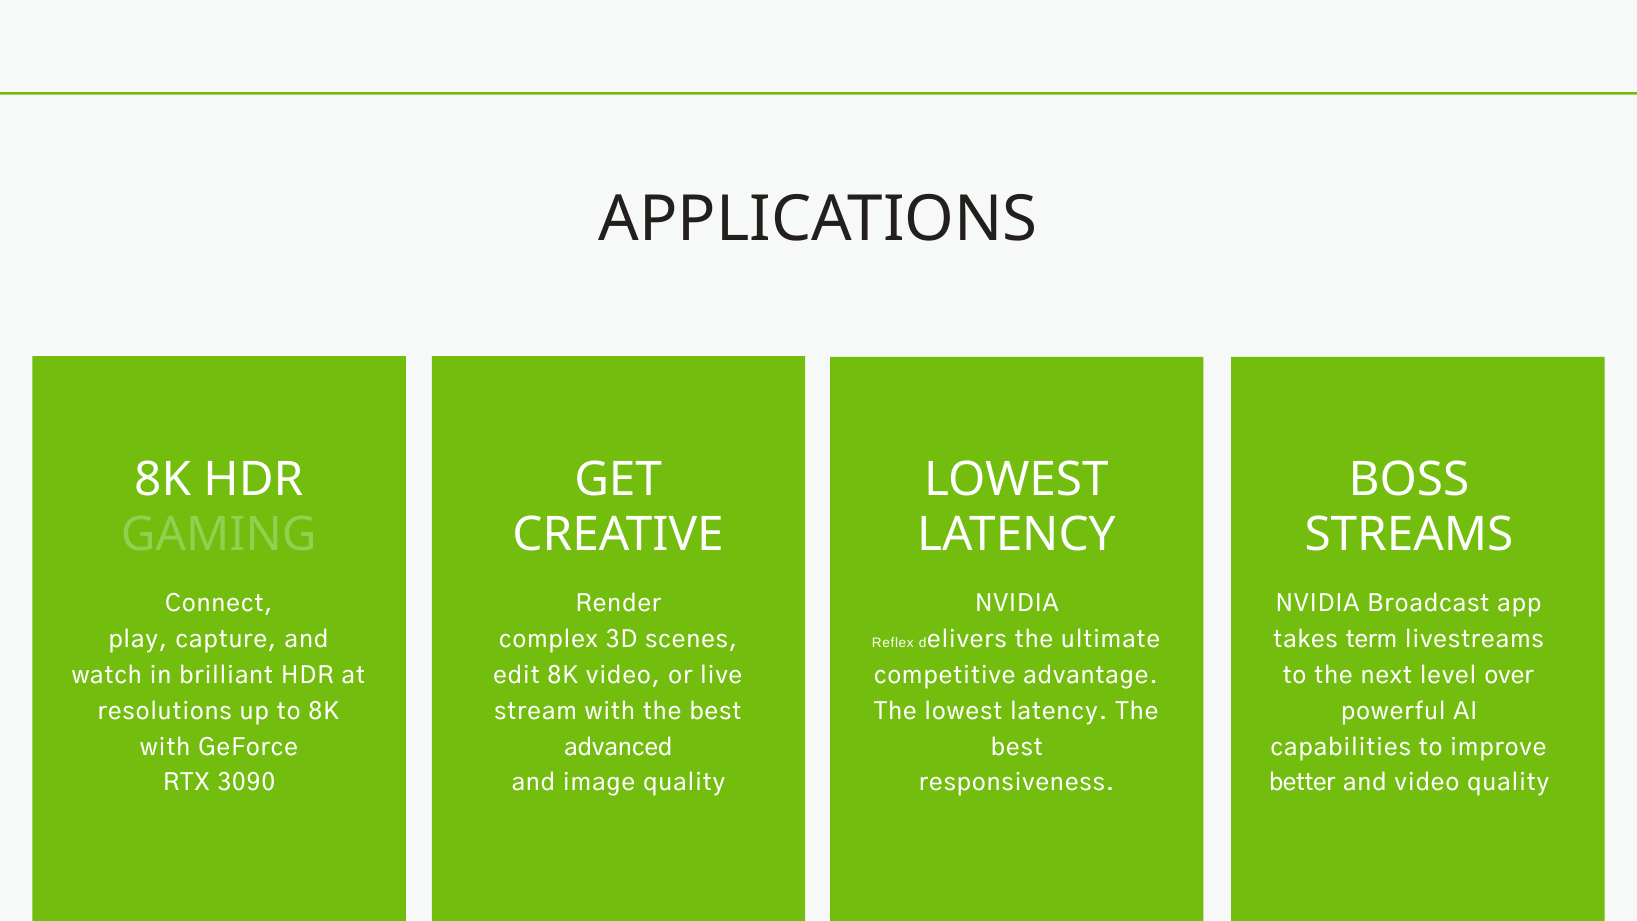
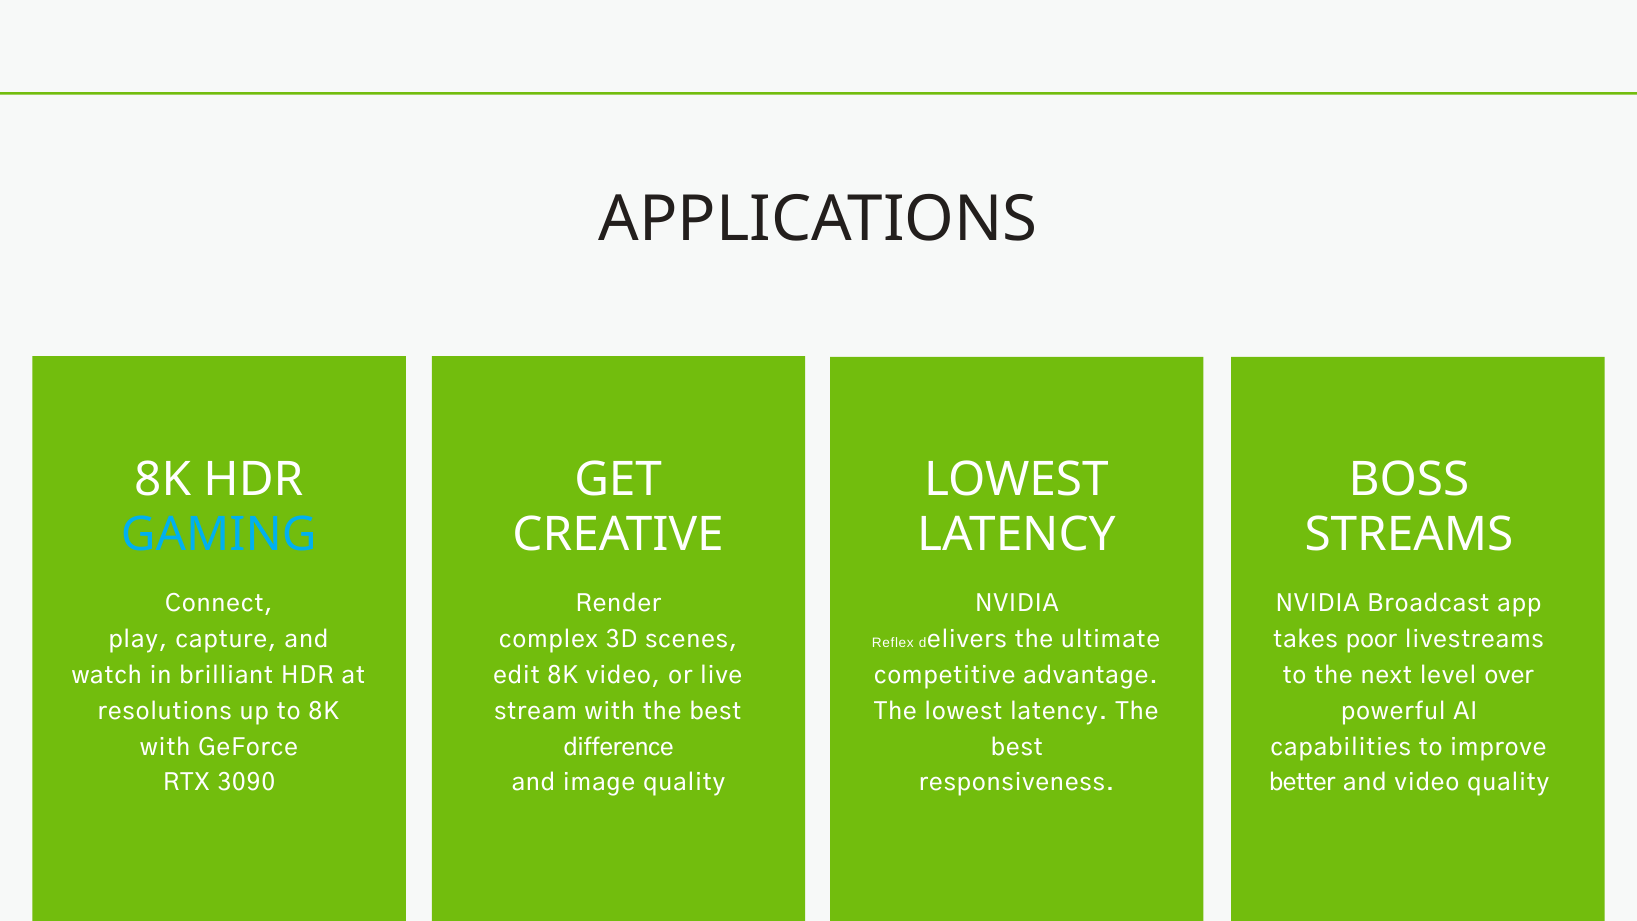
GAMING colour: light green -> light blue
term: term -> poor
advanced: advanced -> difference
